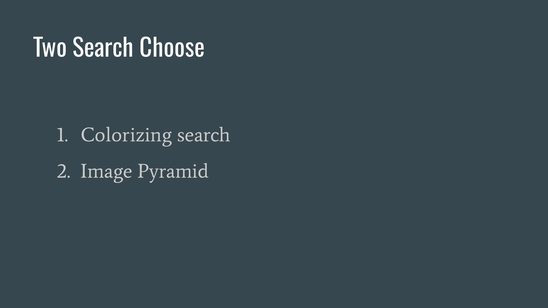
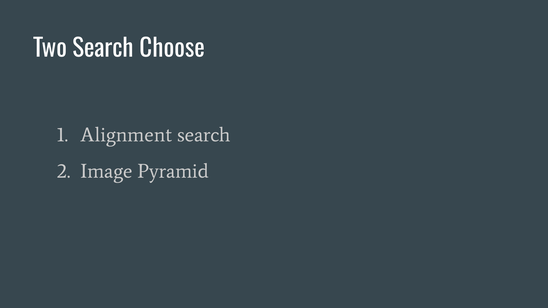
Colorizing: Colorizing -> Alignment
